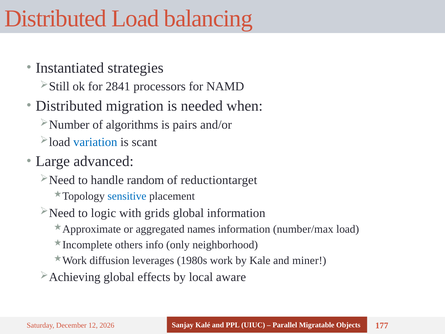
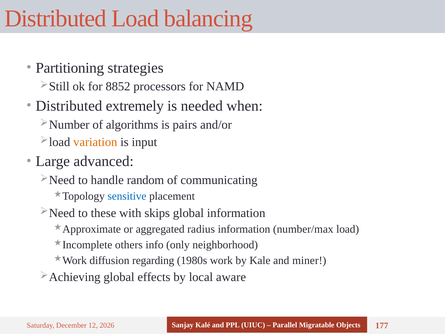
Instantiated: Instantiated -> Partitioning
2841: 2841 -> 8852
migration: migration -> extremely
variation colour: blue -> orange
scant: scant -> input
reductiontarget: reductiontarget -> communicating
logic: logic -> these
grids: grids -> skips
names: names -> radius
leverages: leverages -> regarding
